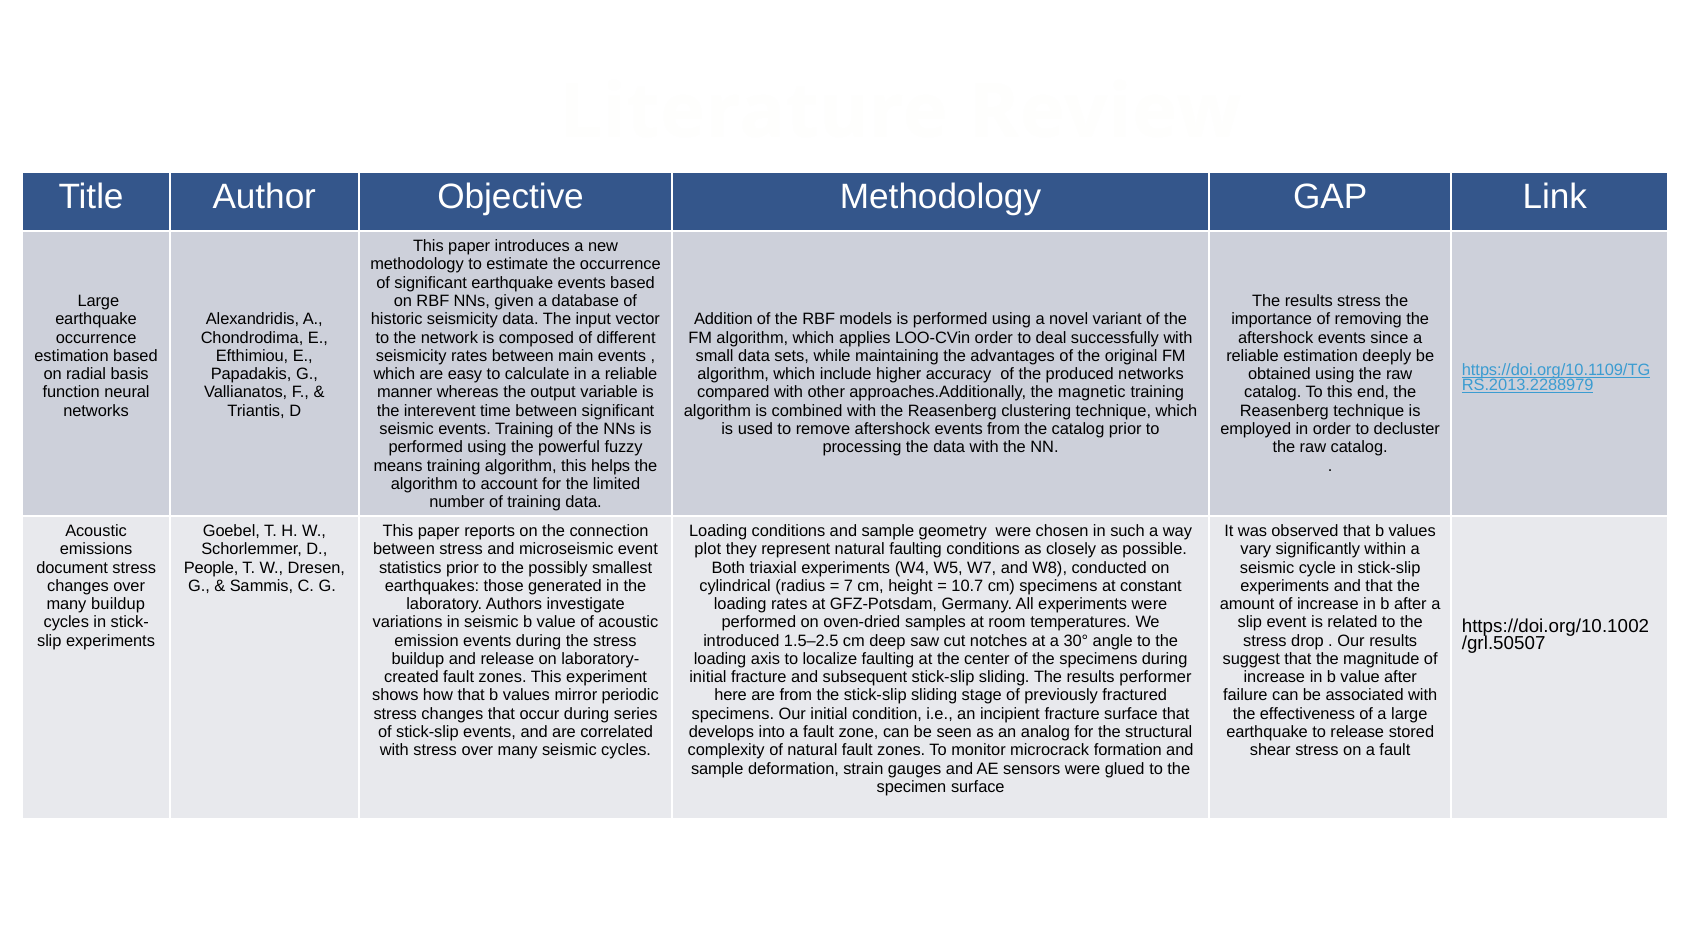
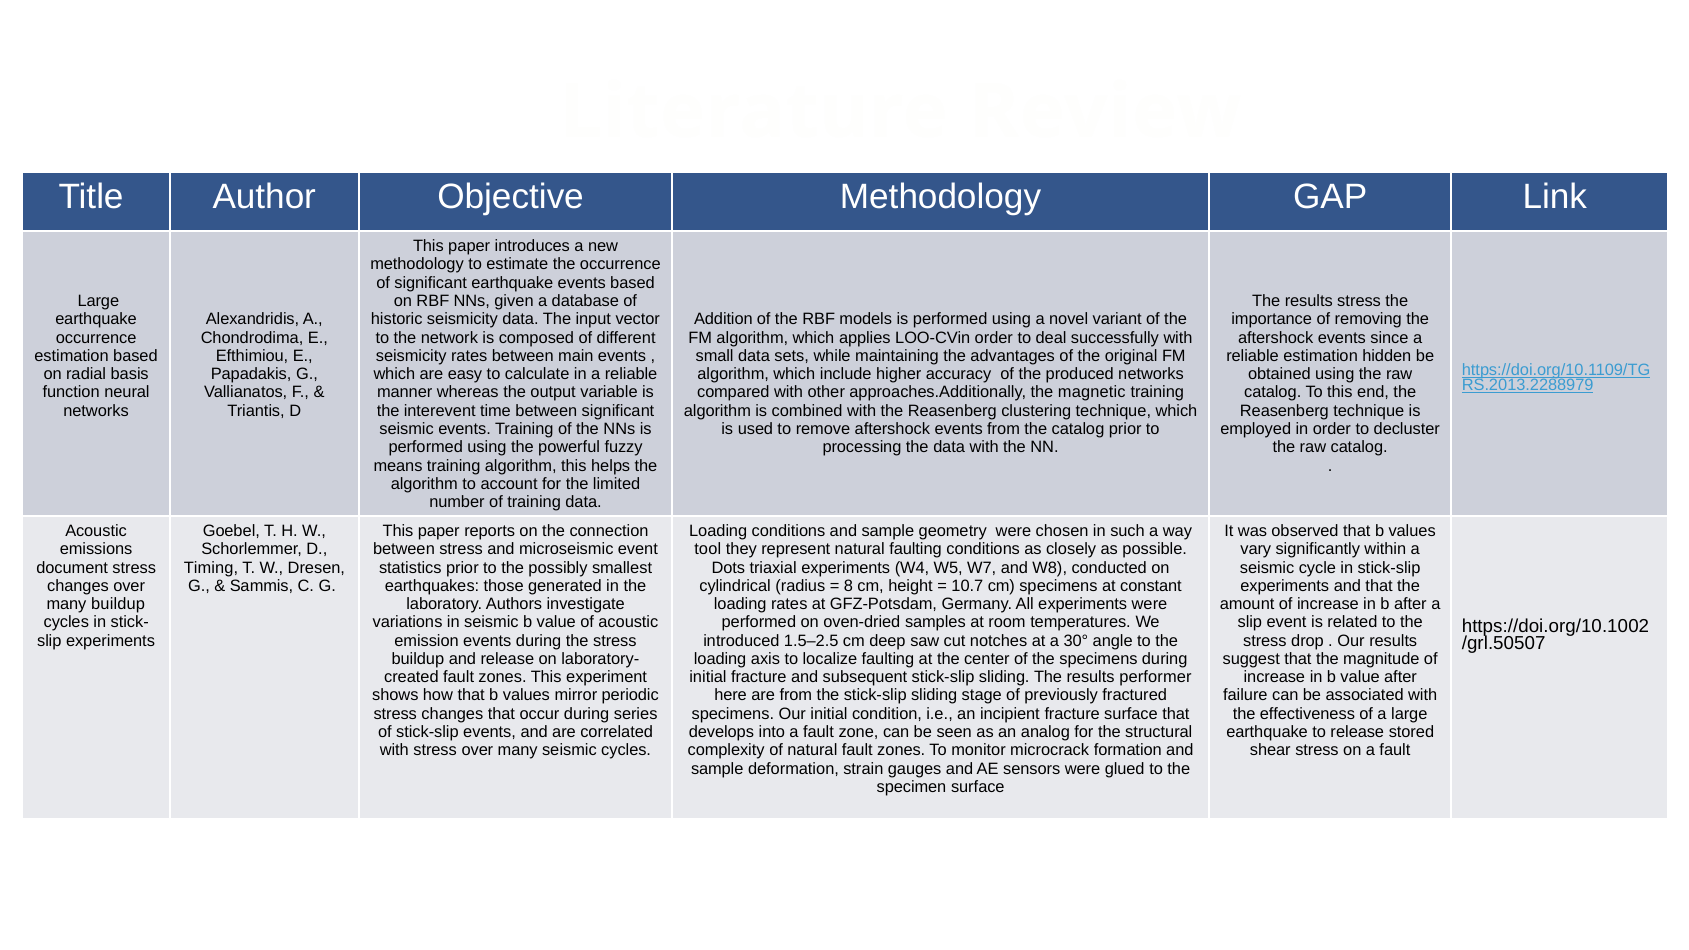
deeply: deeply -> hidden
plot: plot -> tool
People: People -> Timing
Both: Both -> Dots
7: 7 -> 8
